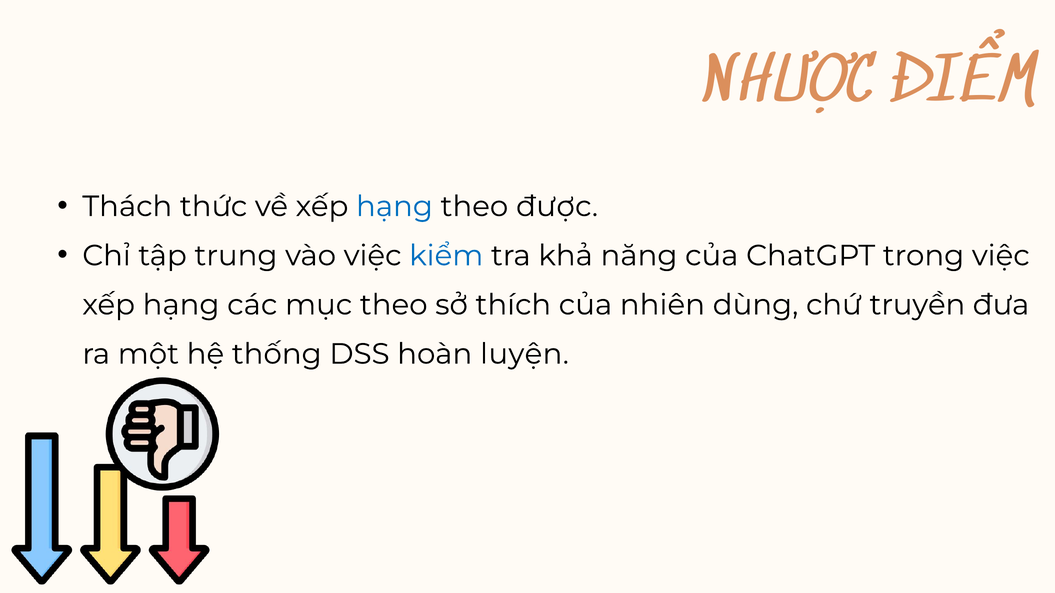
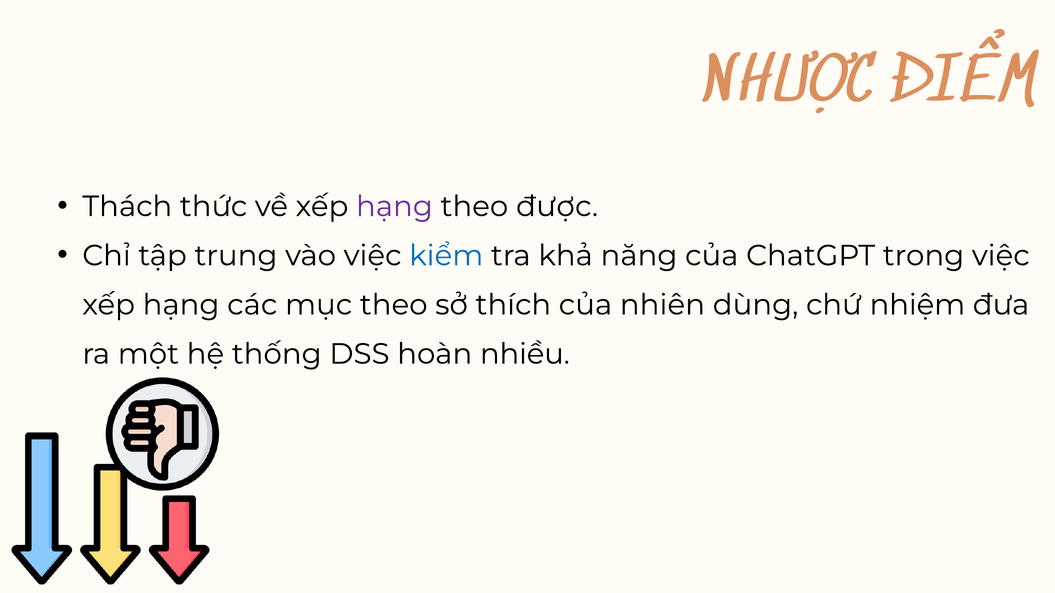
hạng at (394, 207) colour: blue -> purple
truyền: truyền -> nhiệm
luyện: luyện -> nhiều
